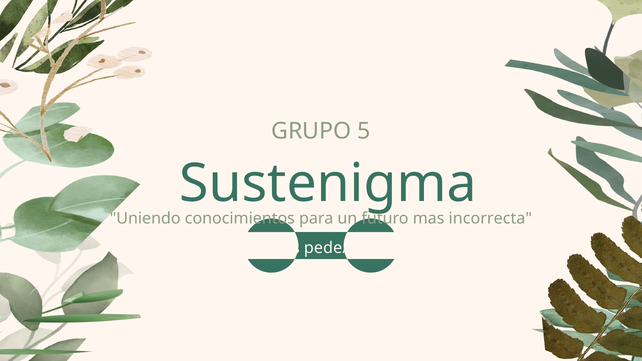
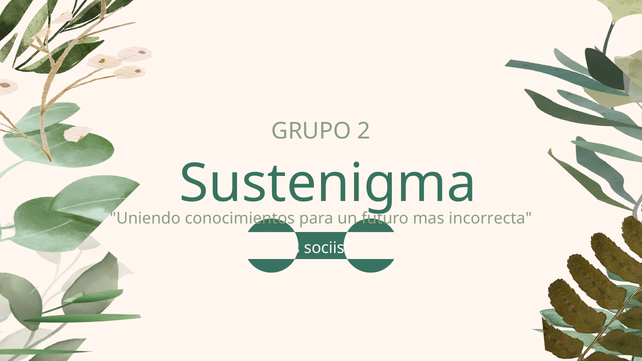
5: 5 -> 2
pede/Bocetos: pede/Bocetos -> sociis/Bocetos
